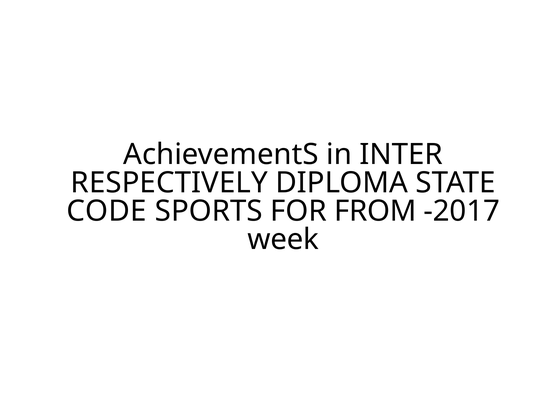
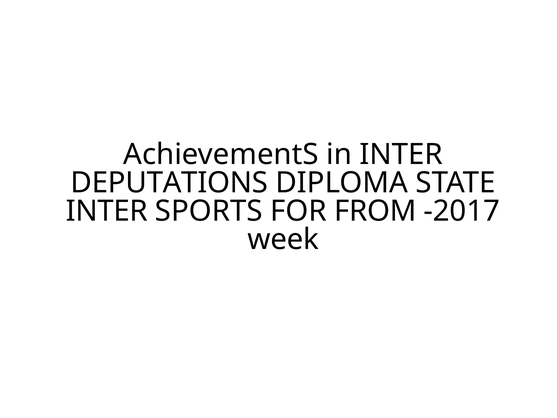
RESPECTIVELY: RESPECTIVELY -> DEPUTATIONS
CODE at (106, 211): CODE -> INTER
